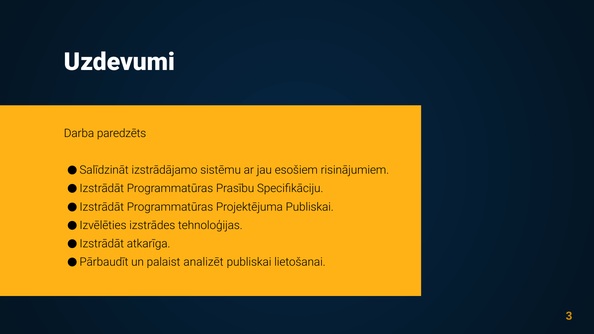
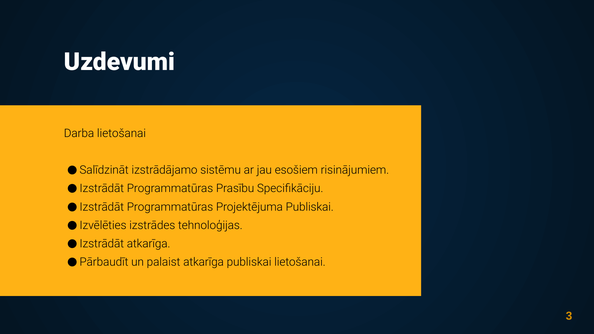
Darba paredzēts: paredzēts -> lietošanai
palaist analizēt: analizēt -> atkarīga
